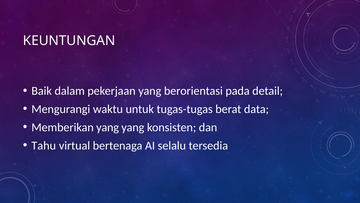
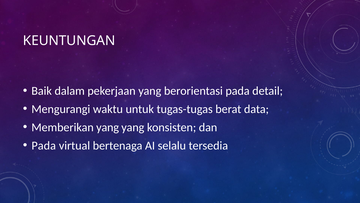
Tahu at (44, 145): Tahu -> Pada
